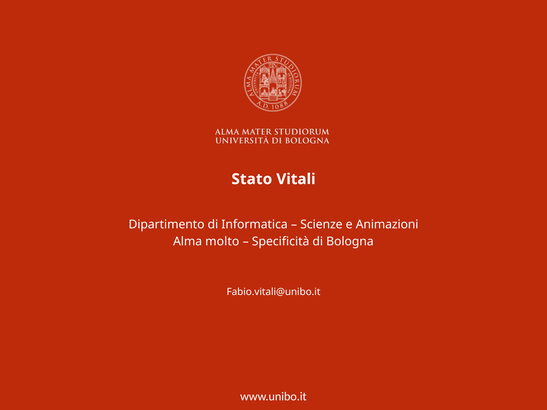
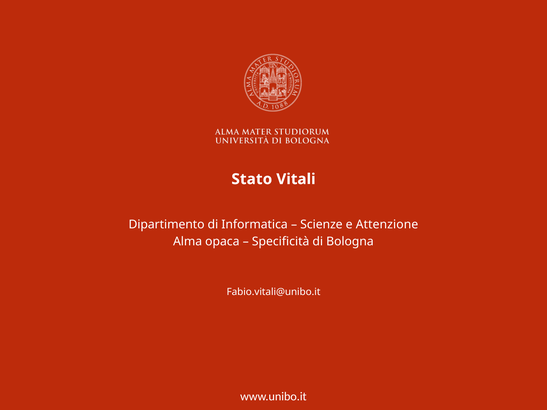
Animazioni: Animazioni -> Attenzione
molto: molto -> opaca
